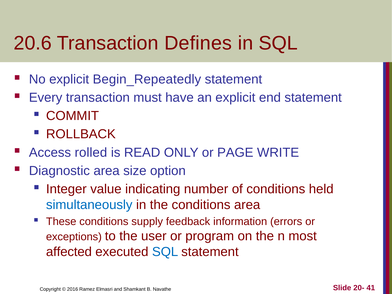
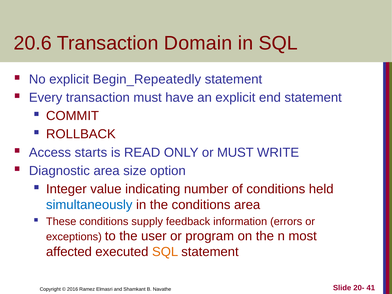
Defines: Defines -> Domain
rolled: rolled -> starts
or PAGE: PAGE -> MUST
SQL at (165, 252) colour: blue -> orange
